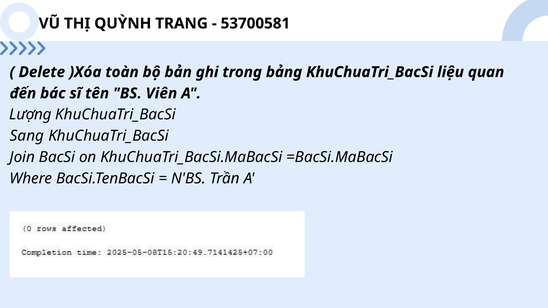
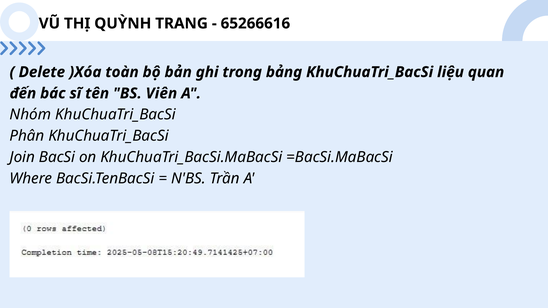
53700581: 53700581 -> 65266616
Lượng: Lượng -> Nhóm
Sang: Sang -> Phân
